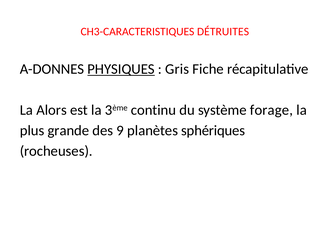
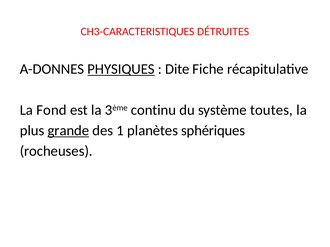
Gris: Gris -> Dite
Alors: Alors -> Fond
forage: forage -> toutes
grande underline: none -> present
9: 9 -> 1
